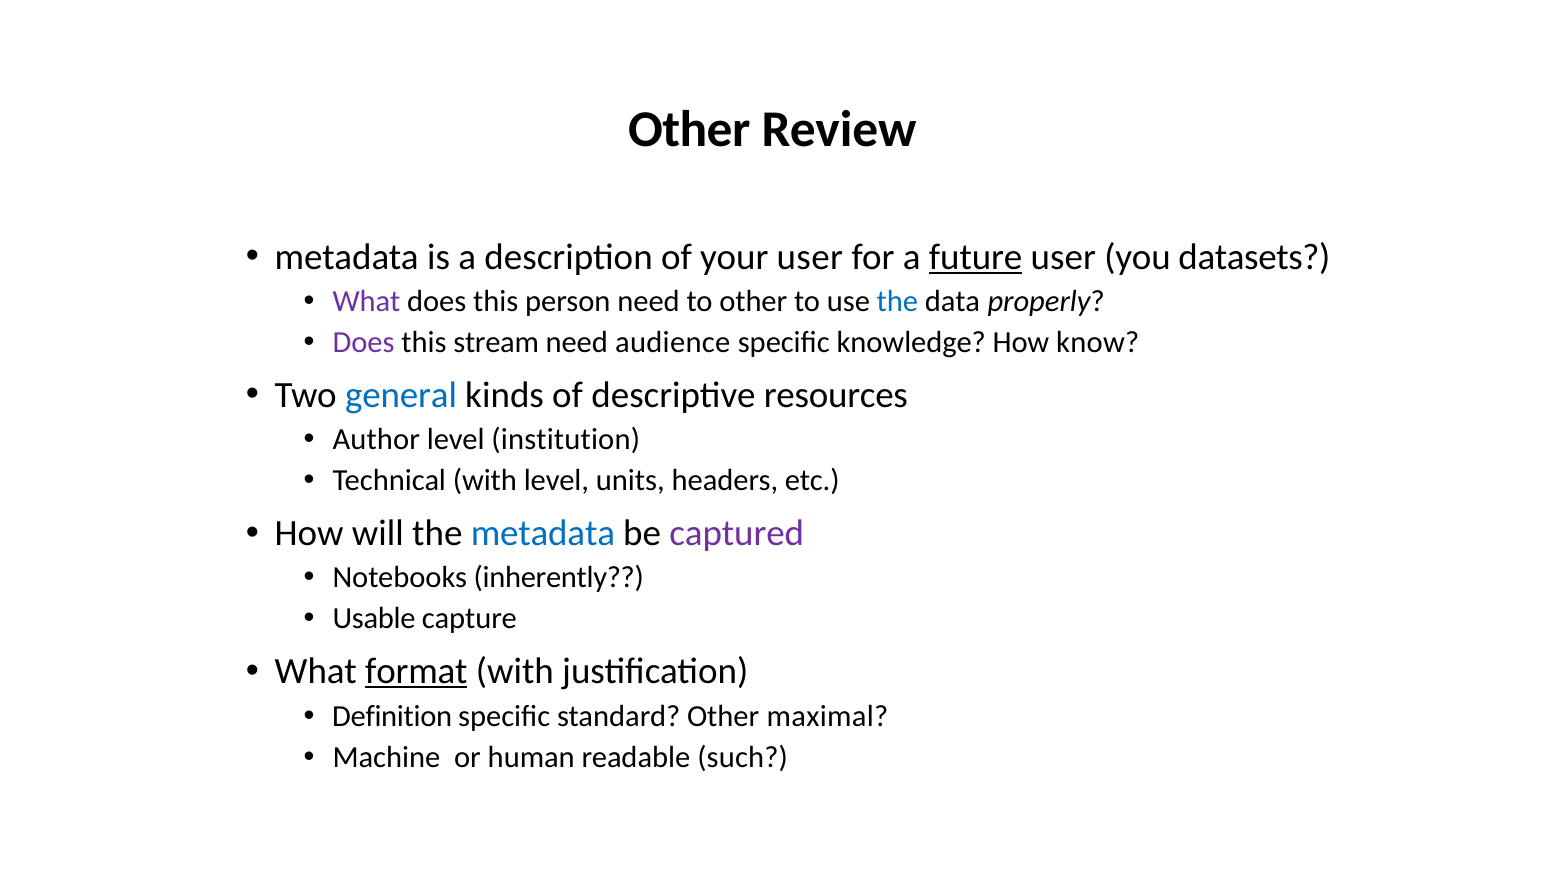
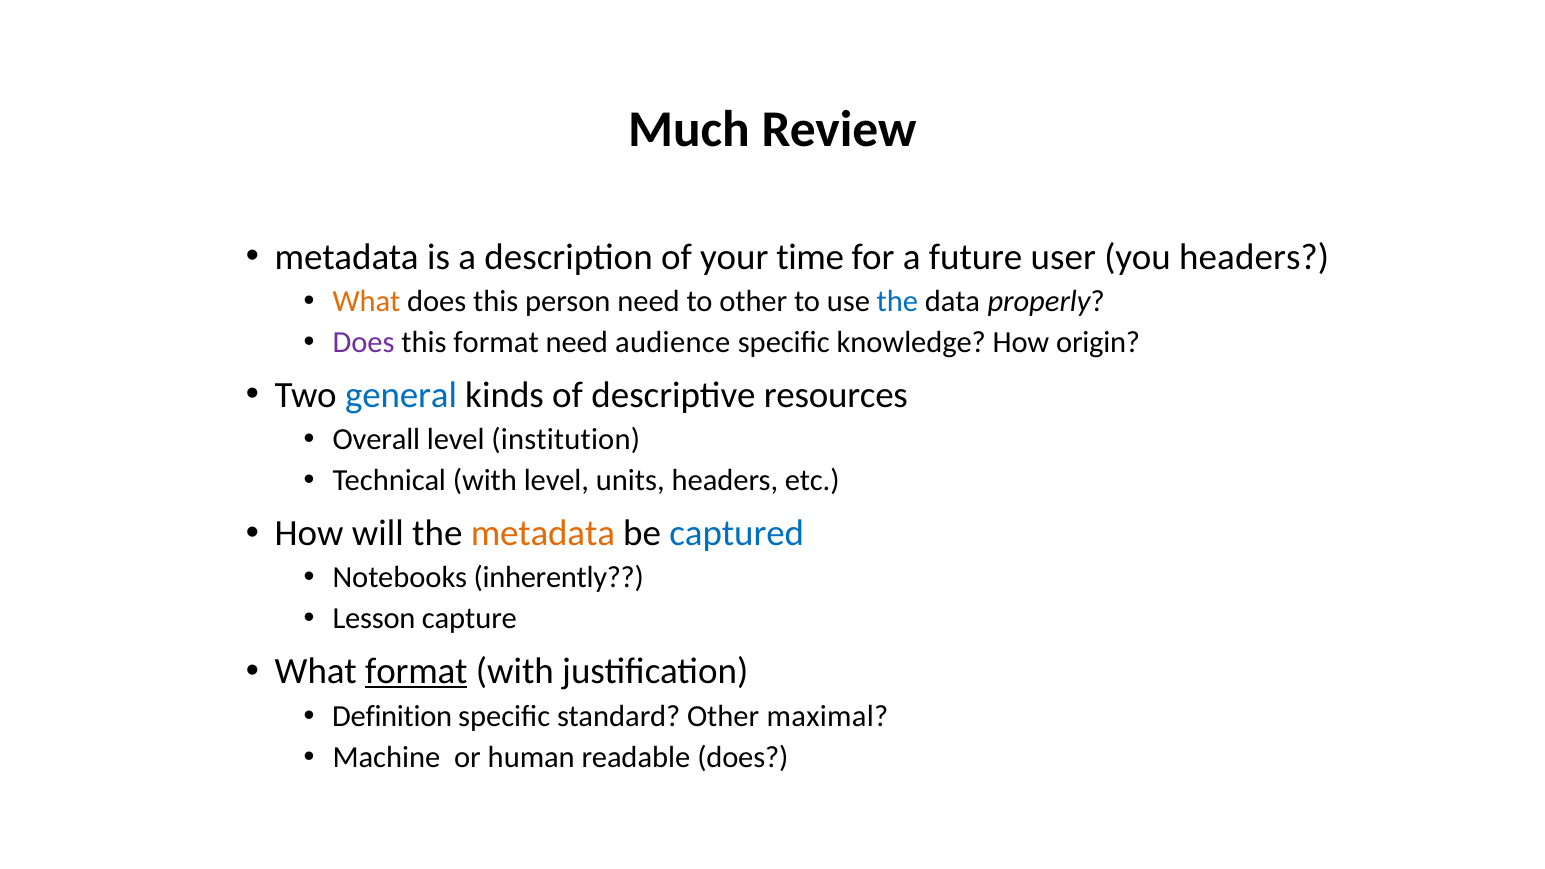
Other at (689, 130): Other -> Much
your user: user -> time
future underline: present -> none
you datasets: datasets -> headers
What at (366, 301) colour: purple -> orange
this stream: stream -> format
know: know -> origin
Author: Author -> Overall
metadata at (543, 533) colour: blue -> orange
captured colour: purple -> blue
Usable: Usable -> Lesson
readable such: such -> does
